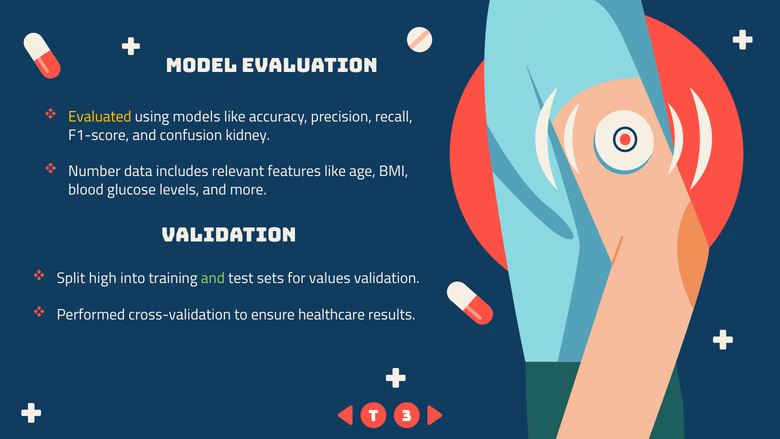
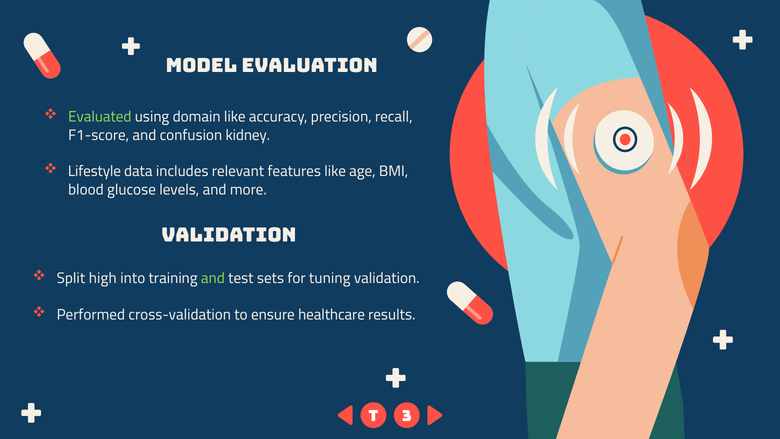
Evaluated colour: yellow -> light green
models: models -> domain
Number: Number -> Lifestyle
values: values -> tuning
